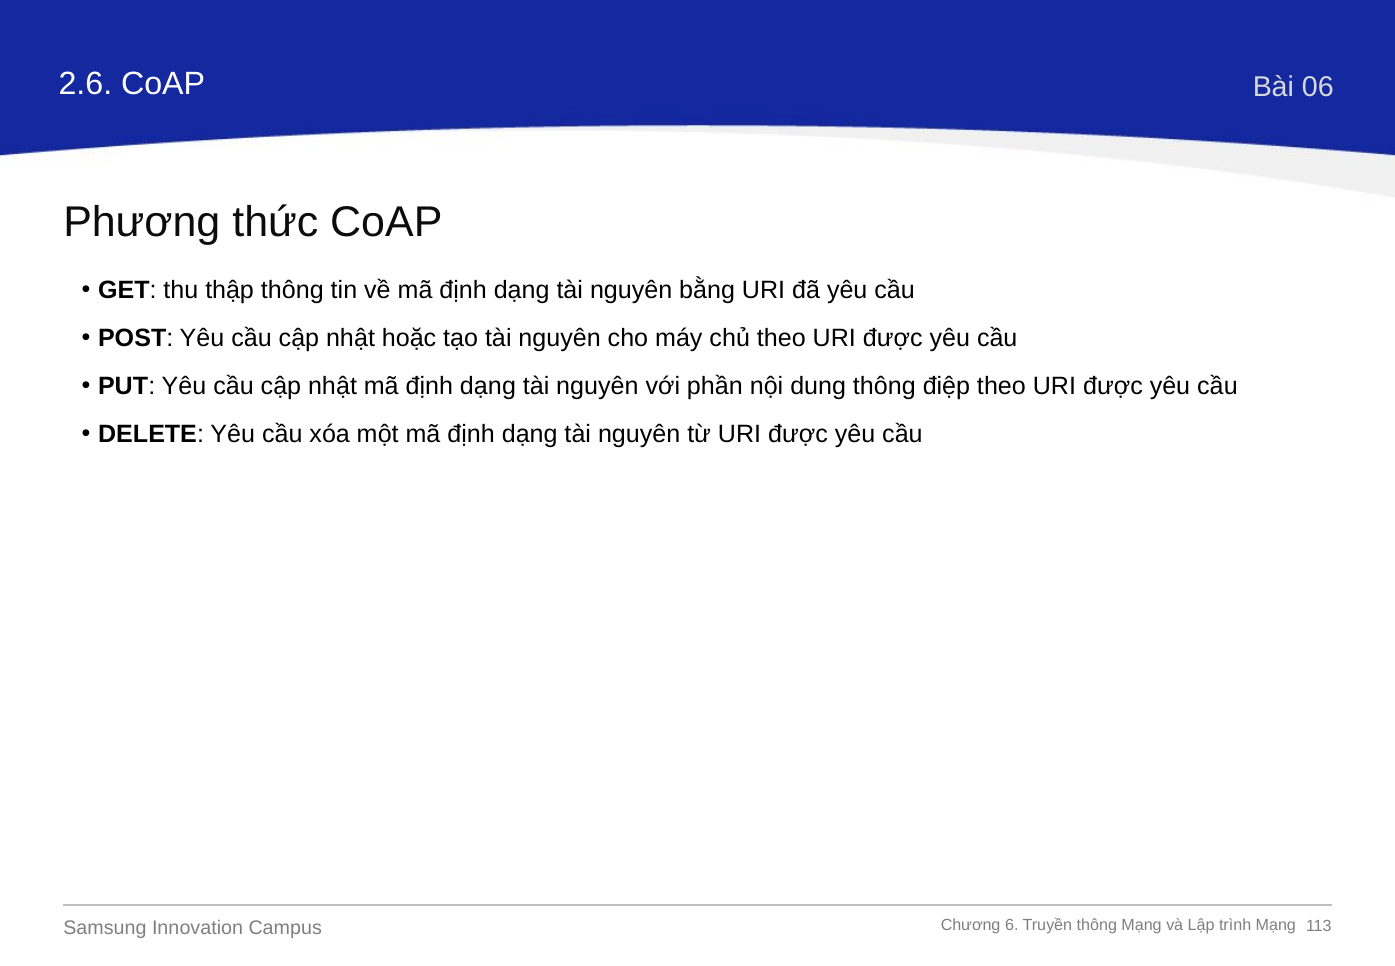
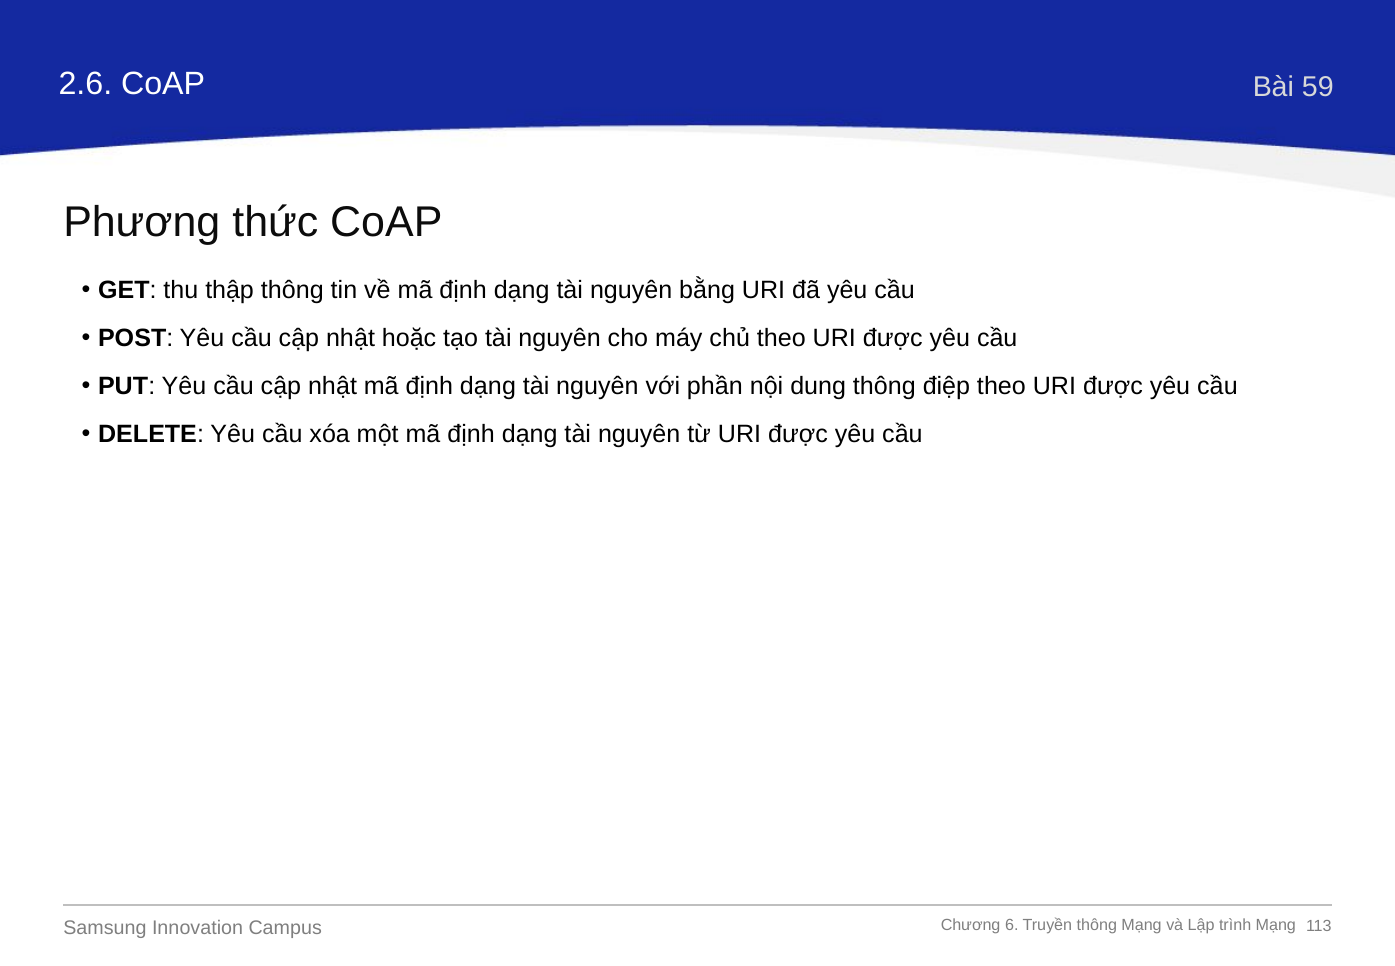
06: 06 -> 59
